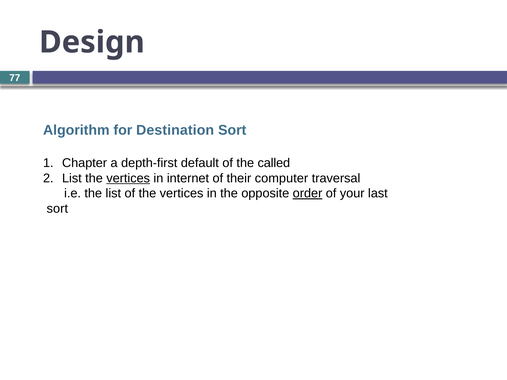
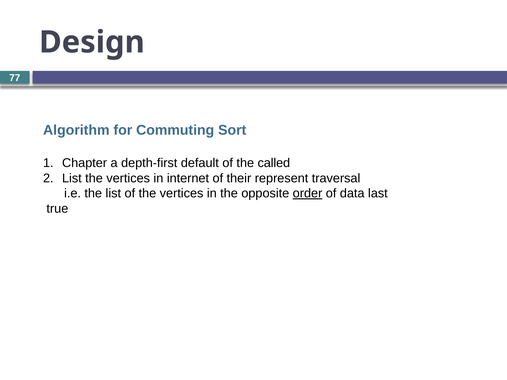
Destination: Destination -> Commuting
vertices at (128, 178) underline: present -> none
computer: computer -> represent
your: your -> data
sort at (57, 209): sort -> true
